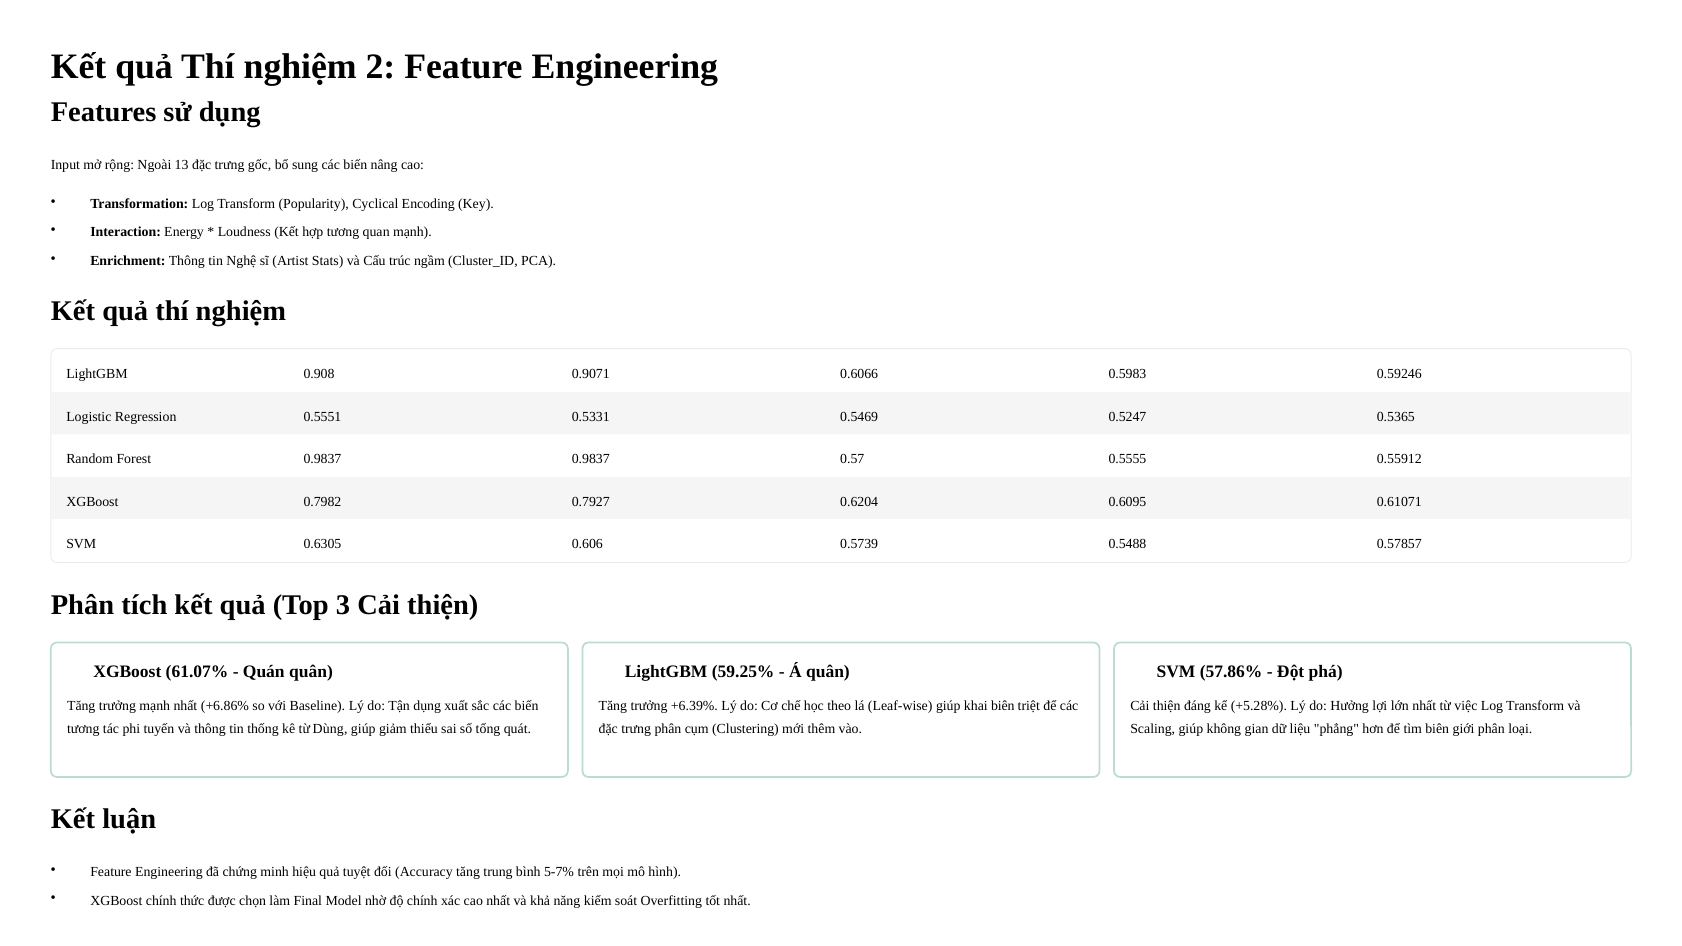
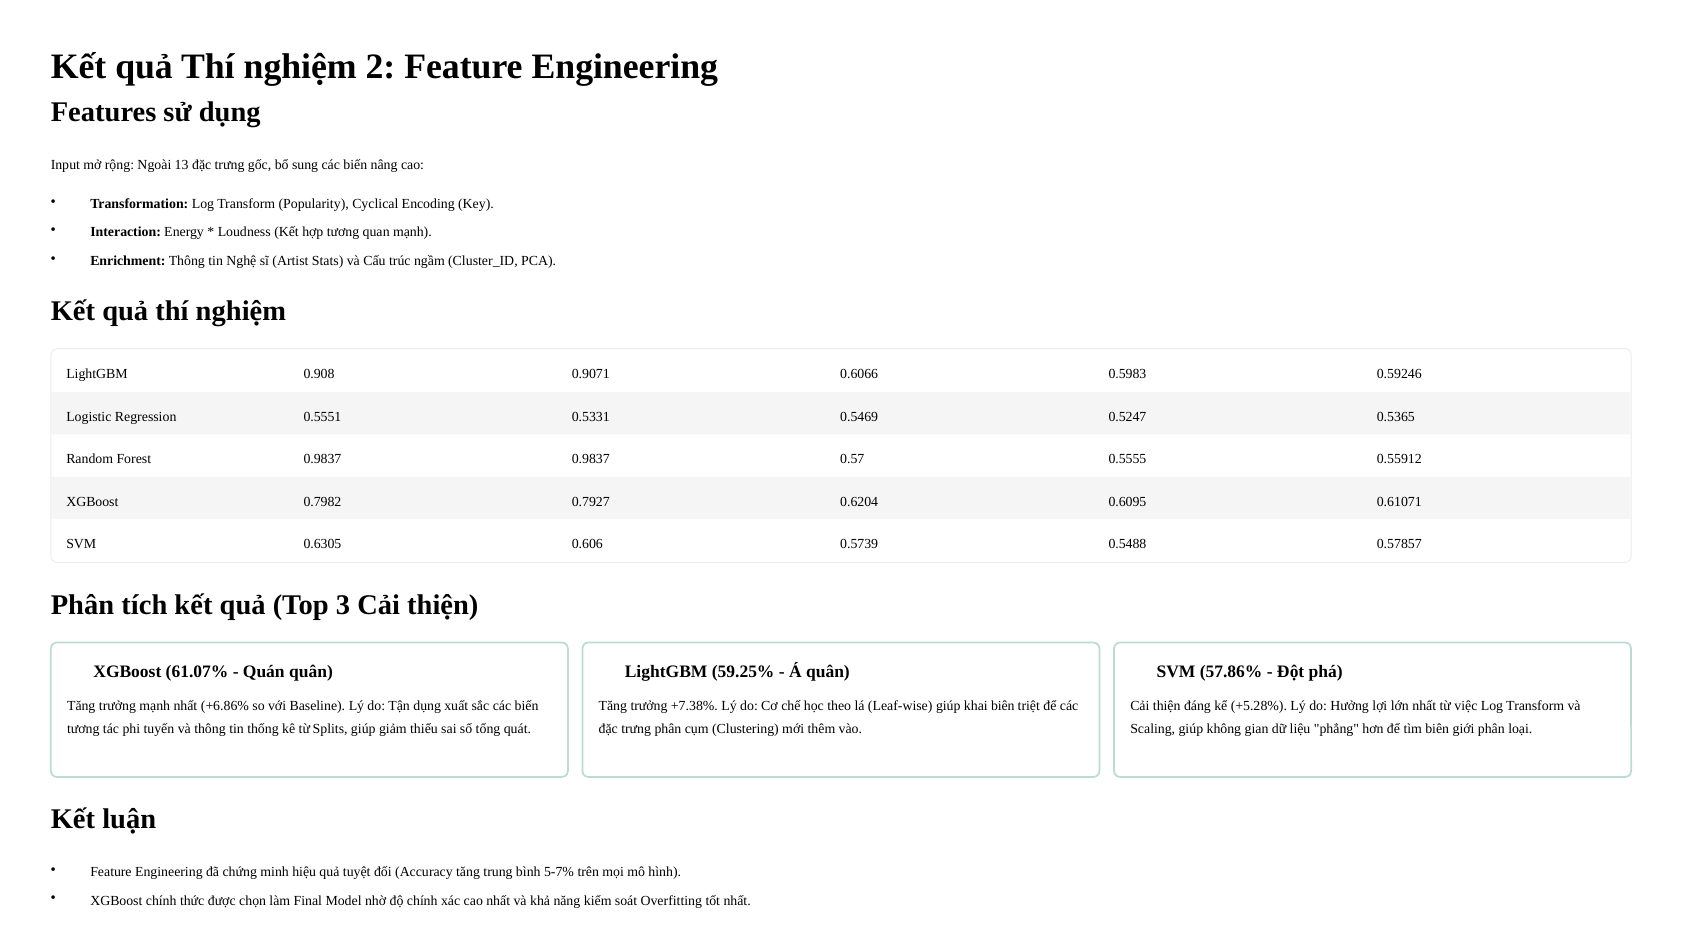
+6.39%: +6.39% -> +7.38%
Dùng: Dùng -> Splits
